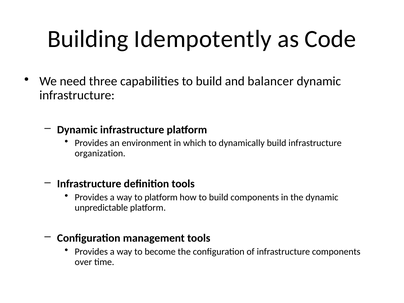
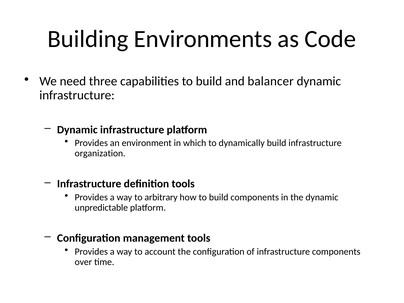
Idempotently: Idempotently -> Environments
to platform: platform -> arbitrary
become: become -> account
